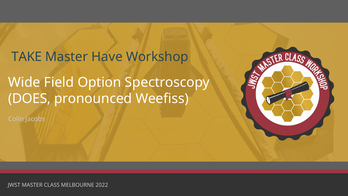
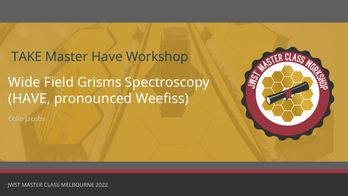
Option: Option -> Grisms
DOES at (29, 99): DOES -> HAVE
